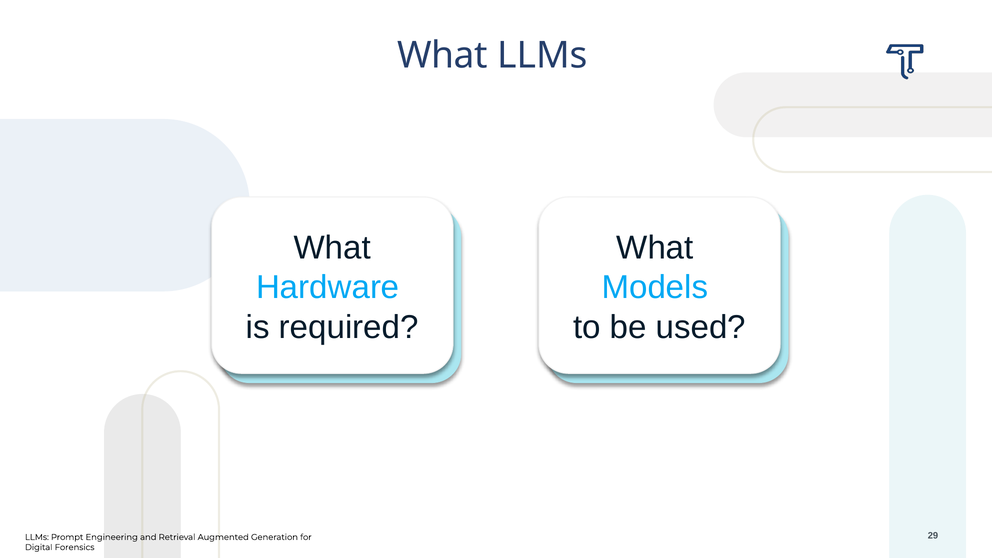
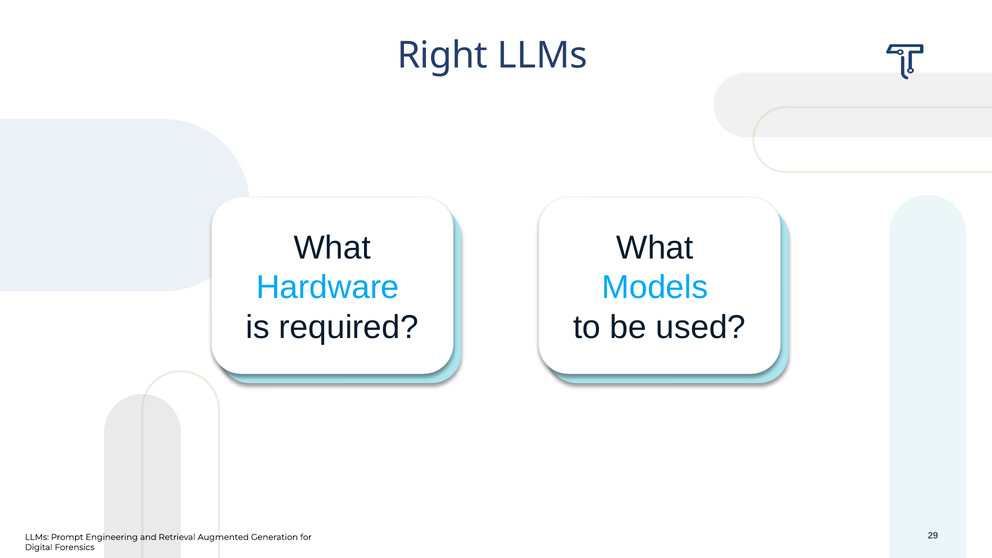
What at (443, 56): What -> Right
